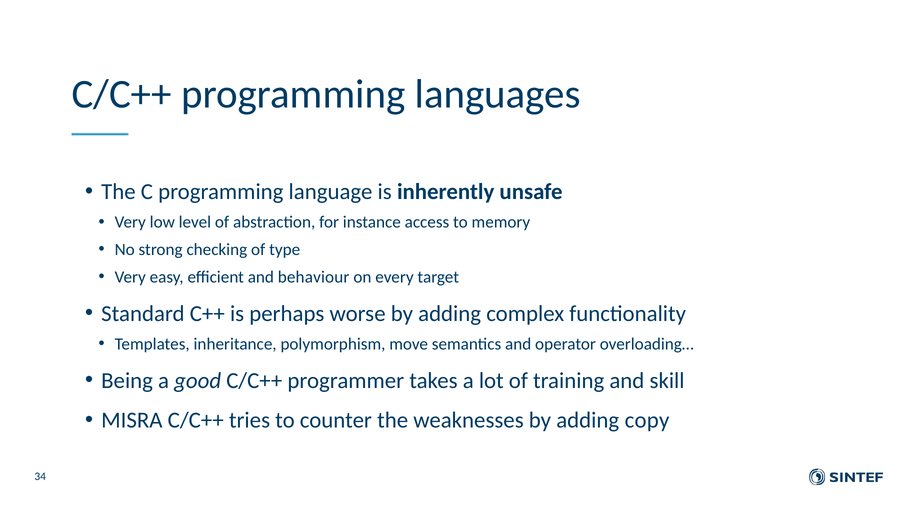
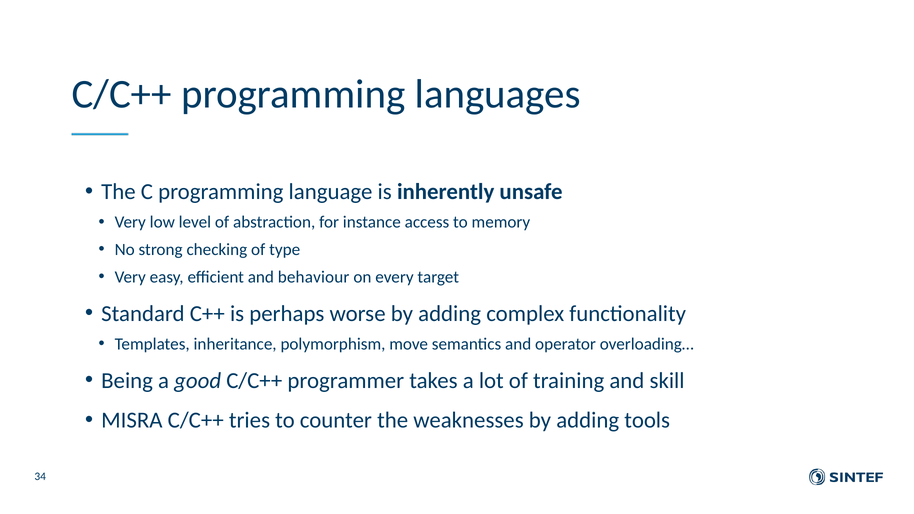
copy: copy -> tools
